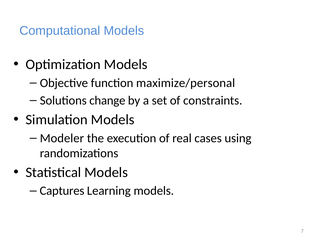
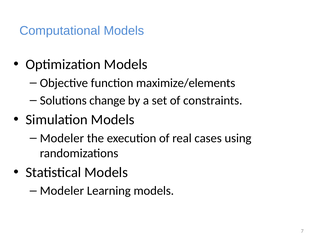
maximize/personal: maximize/personal -> maximize/elements
Captures at (62, 191): Captures -> Modeler
